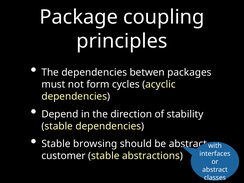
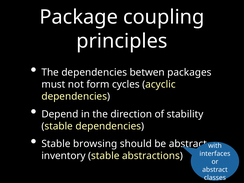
customer: customer -> inventory
